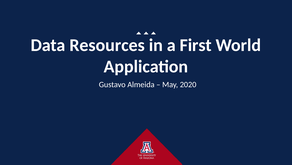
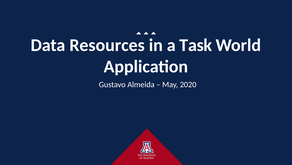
First: First -> Task
